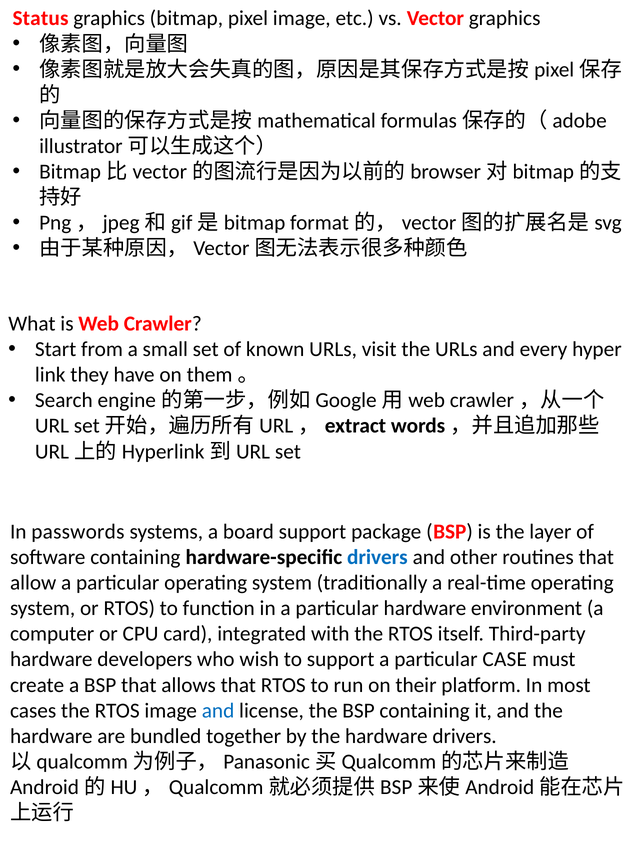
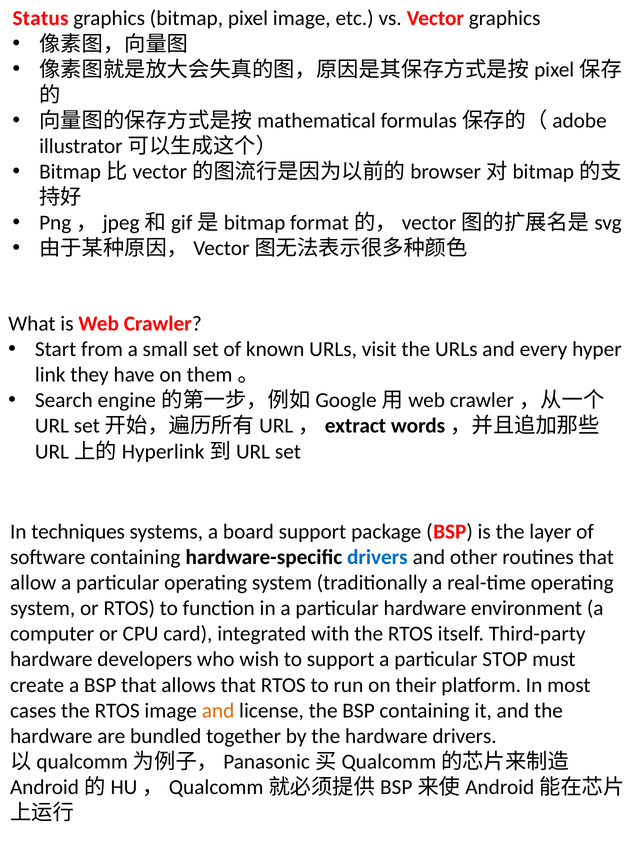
passwords: passwords -> techniques
CASE: CASE -> STOP
and at (218, 711) colour: blue -> orange
